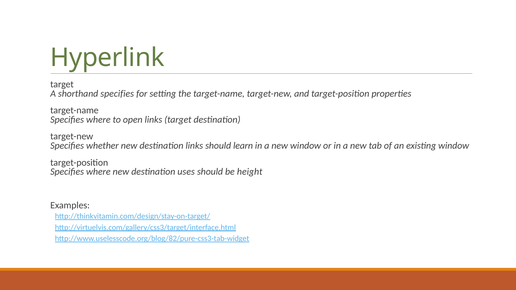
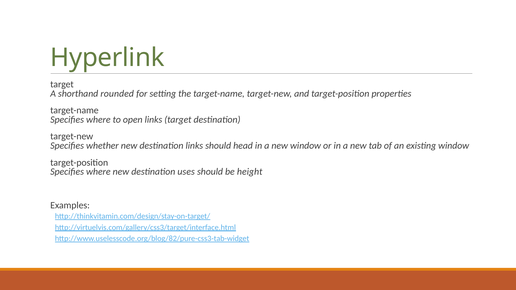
shorthand specifies: specifies -> rounded
learn: learn -> head
